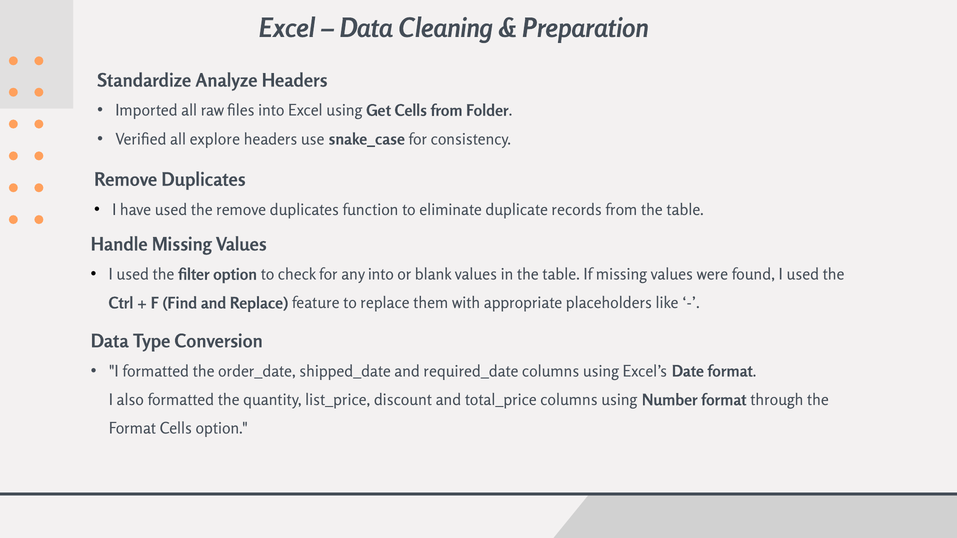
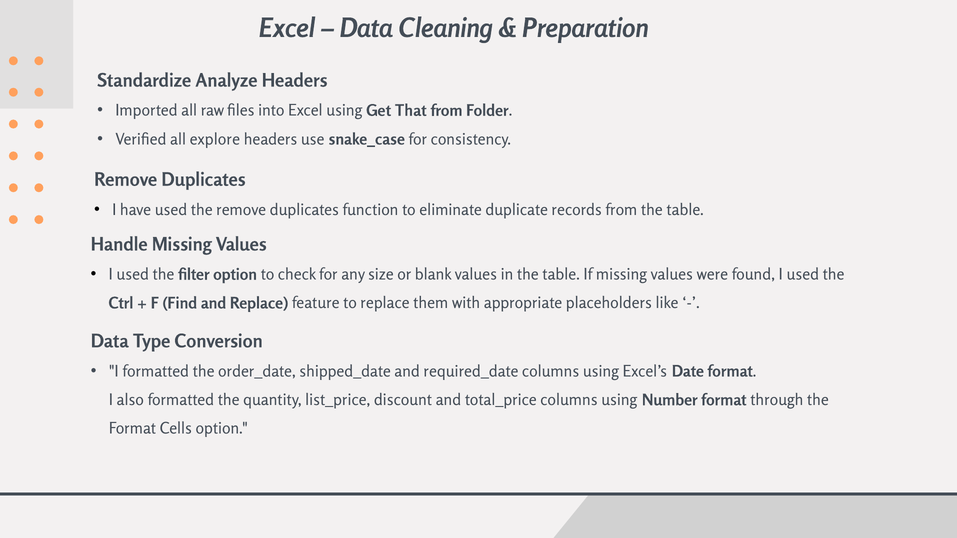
Get Cells: Cells -> That
any into: into -> size
